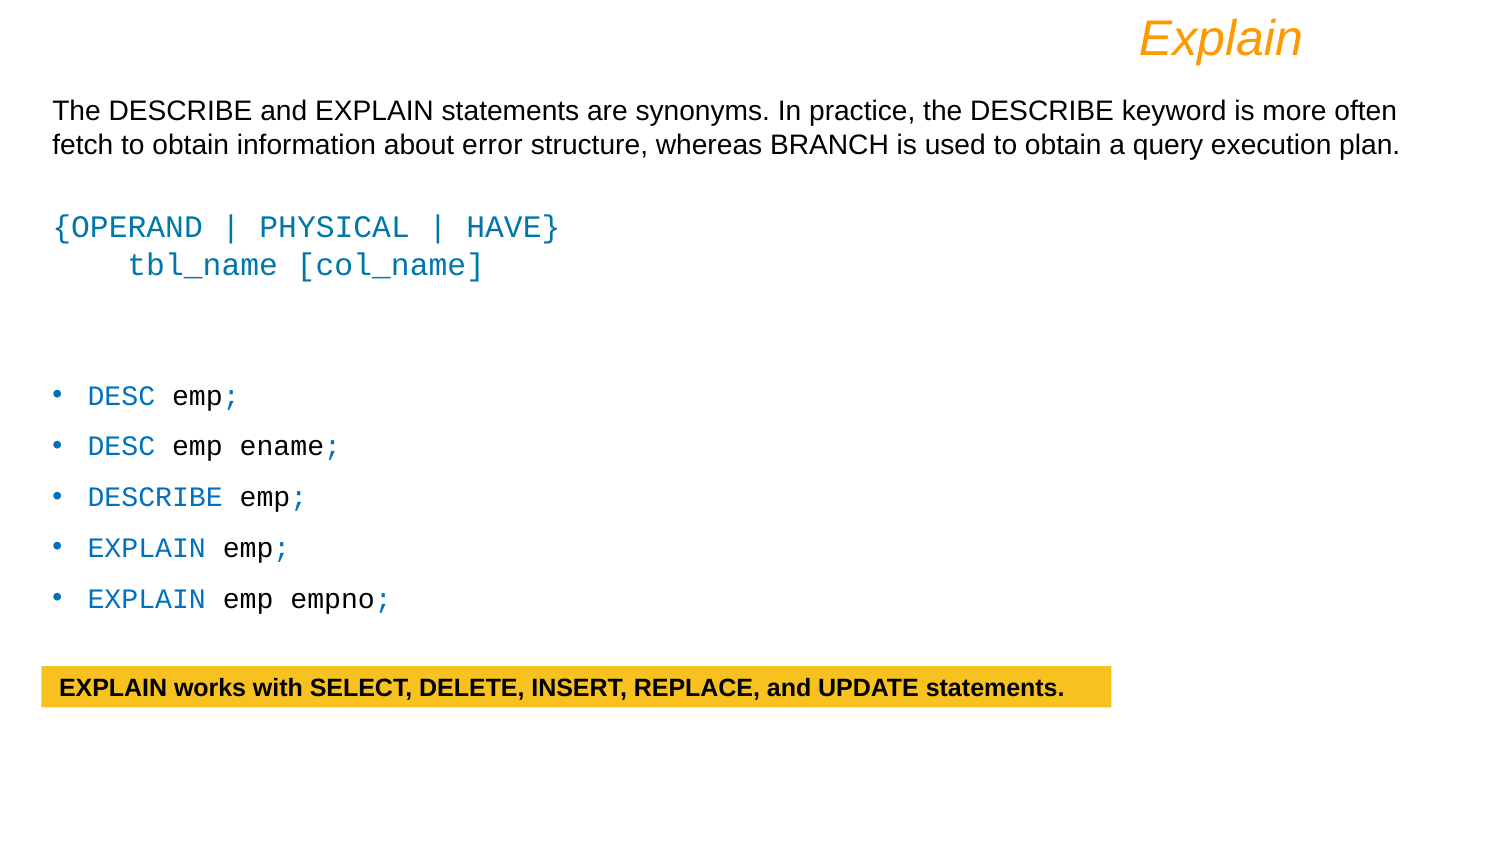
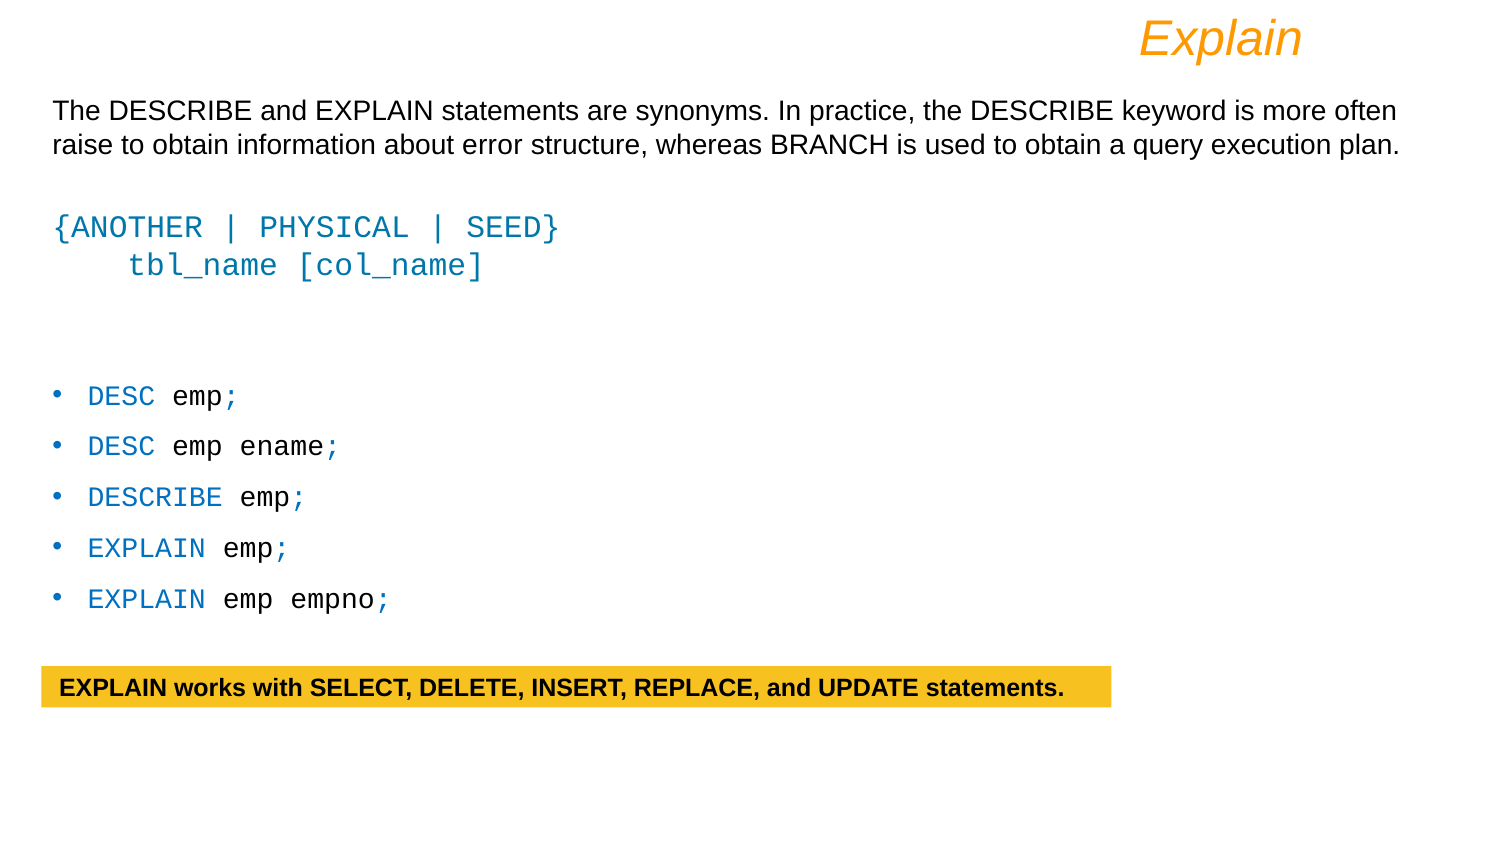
fetch: fetch -> raise
OPERAND: OPERAND -> ANOTHER
HAVE: HAVE -> SEED
